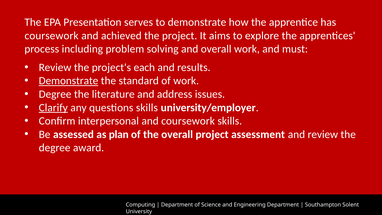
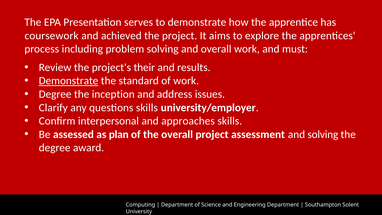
each: each -> their
literature: literature -> inception
Clarify underline: present -> none
and coursework: coursework -> approaches
and review: review -> solving
